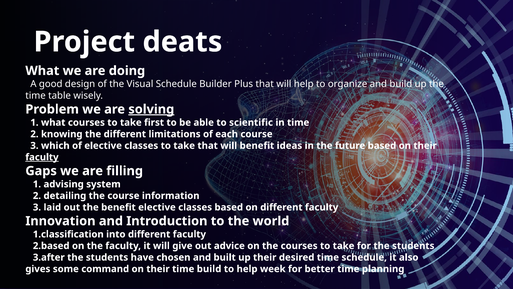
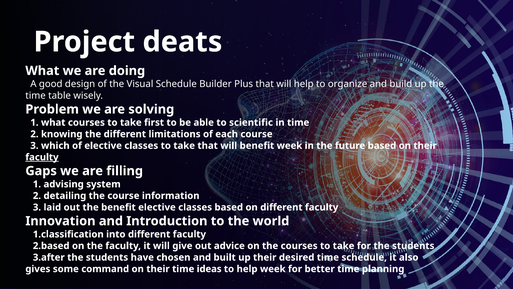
solving underline: present -> none
benefit ideas: ideas -> week
time build: build -> ideas
